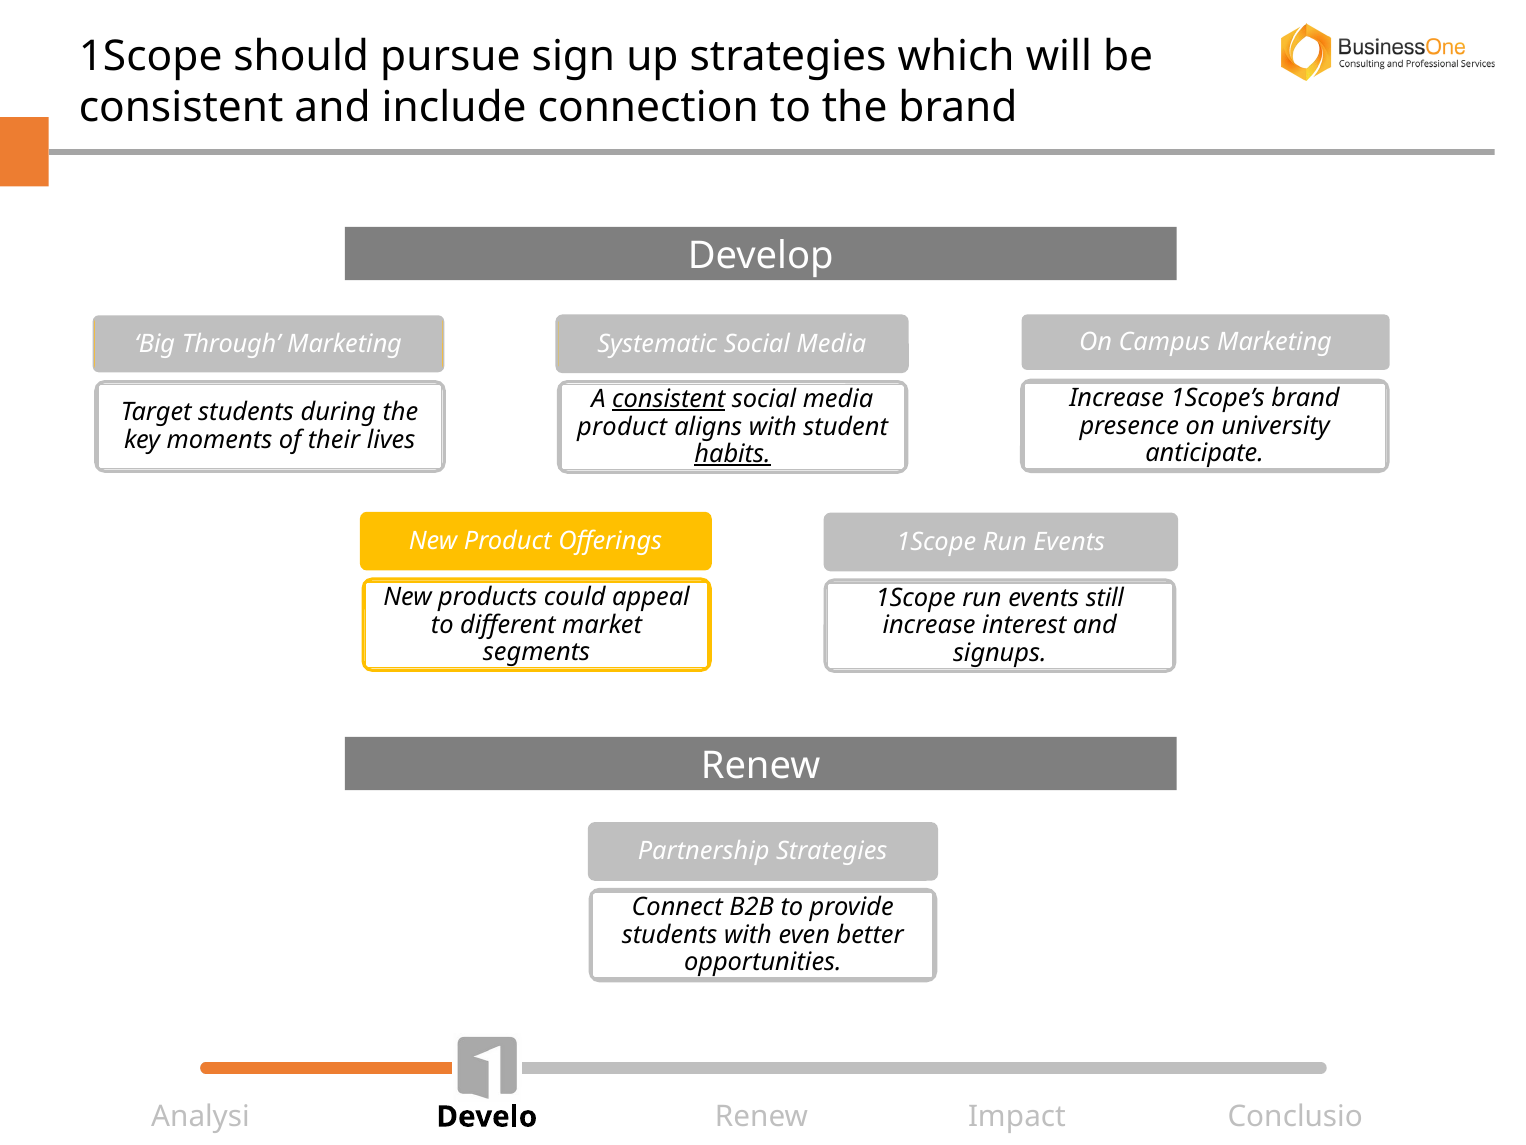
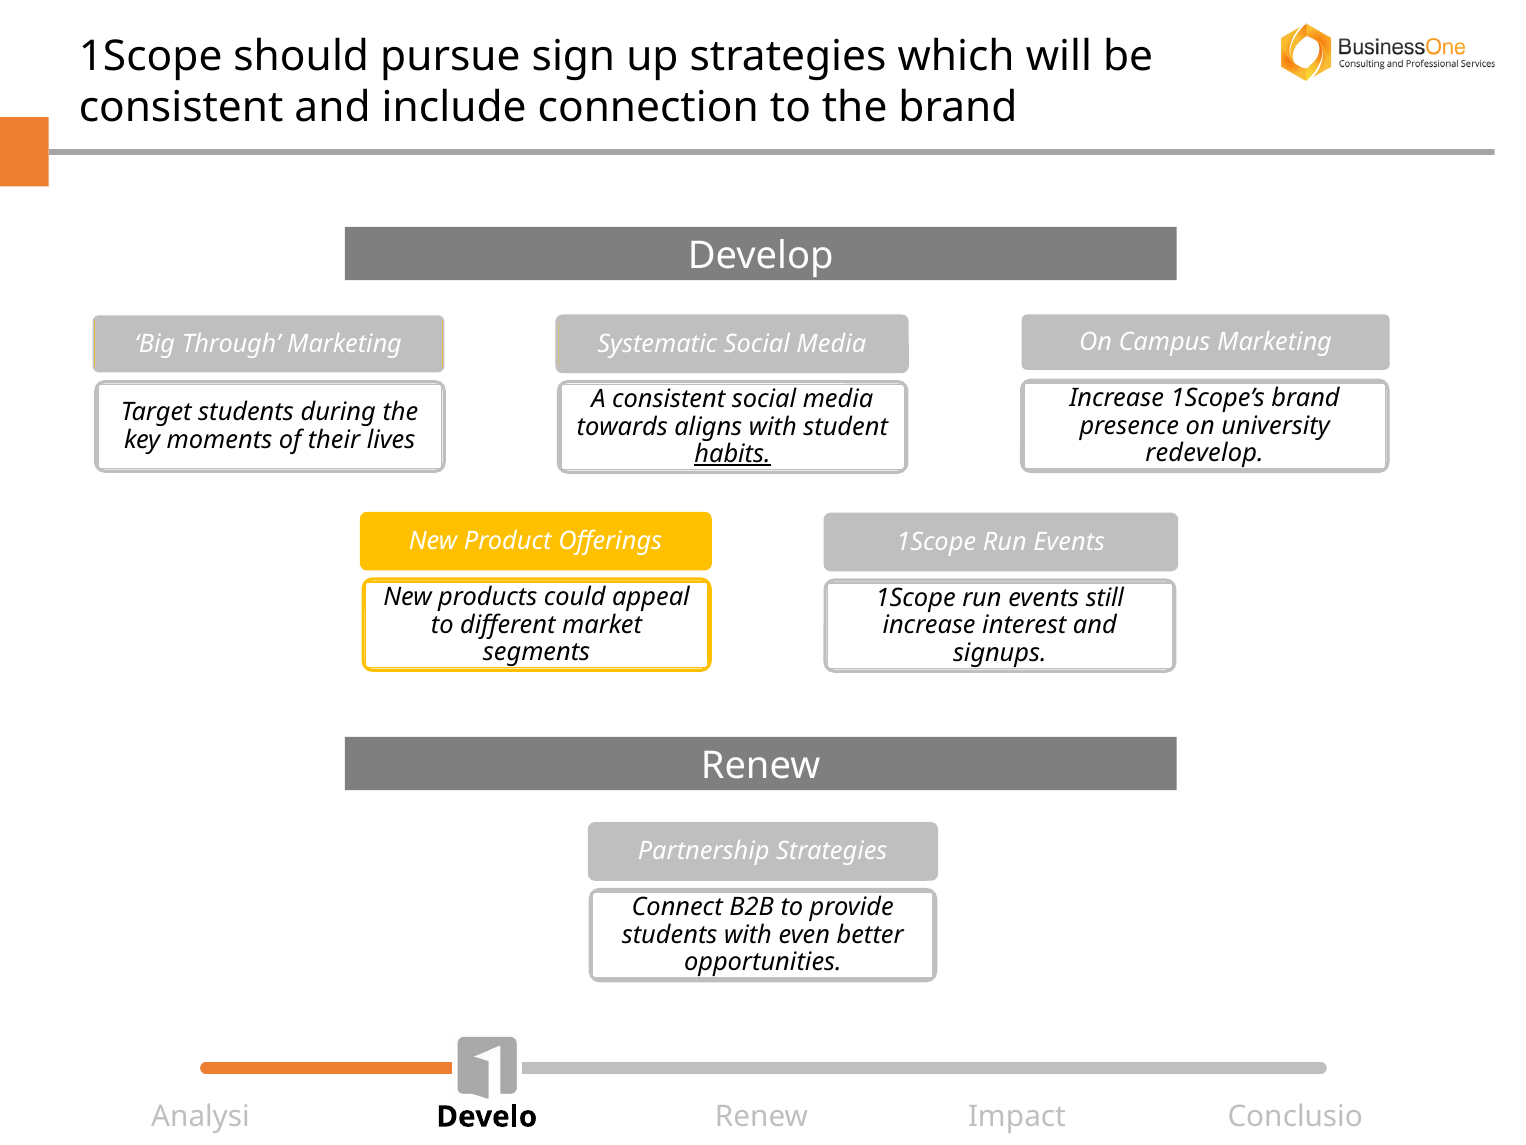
consistent at (669, 399) underline: present -> none
product at (622, 427): product -> towards
anticipate: anticipate -> redevelop
